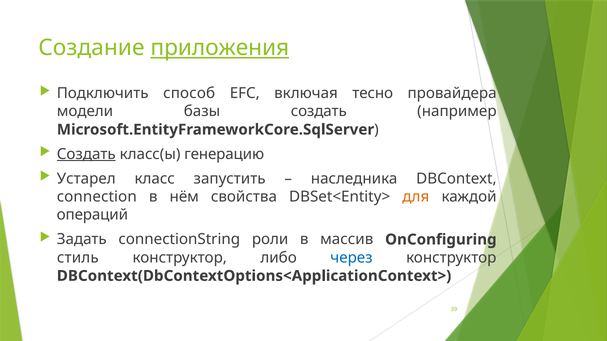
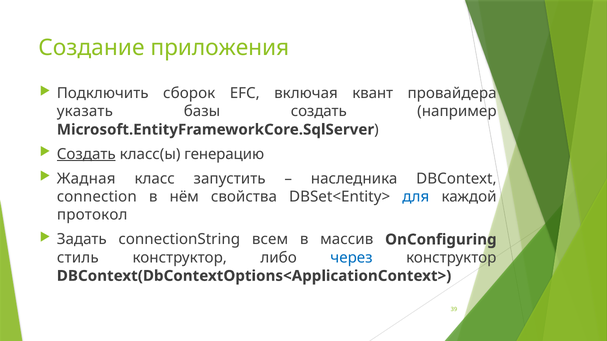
приложения underline: present -> none
способ: способ -> сборок
тесно: тесно -> квант
модели: модели -> указать
Устарел: Устарел -> Жадная
для colour: orange -> blue
операций: операций -> протокол
роли: роли -> всем
